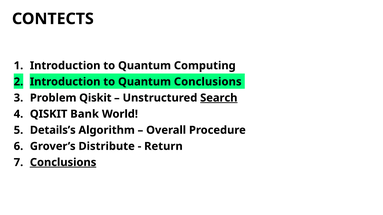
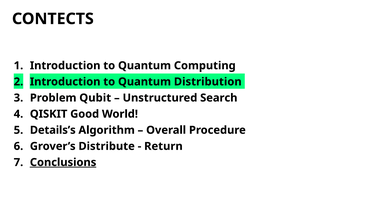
Quantum Conclusions: Conclusions -> Distribution
Problem Qiskit: Qiskit -> Qubit
Search underline: present -> none
Bank: Bank -> Good
